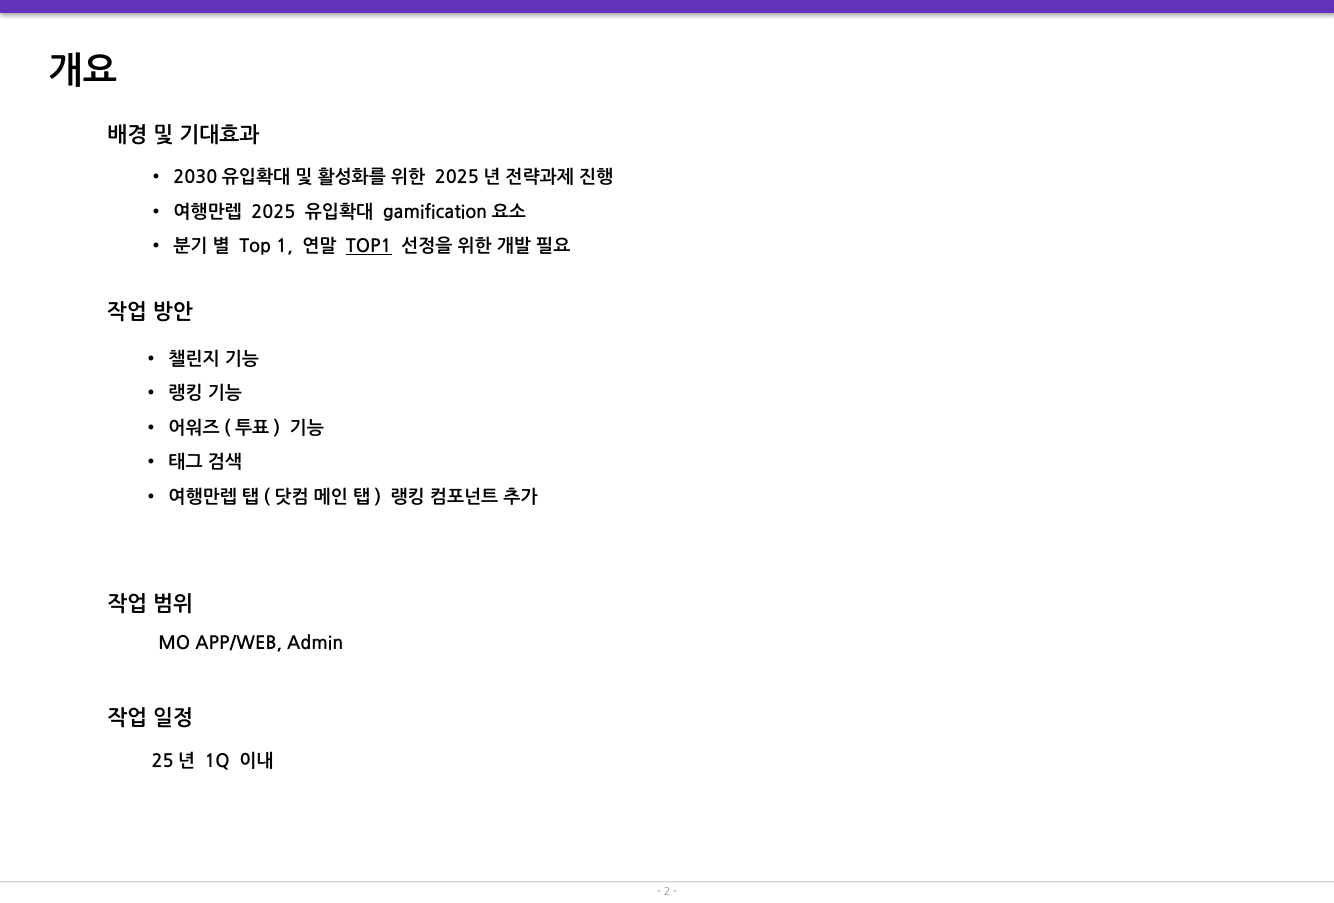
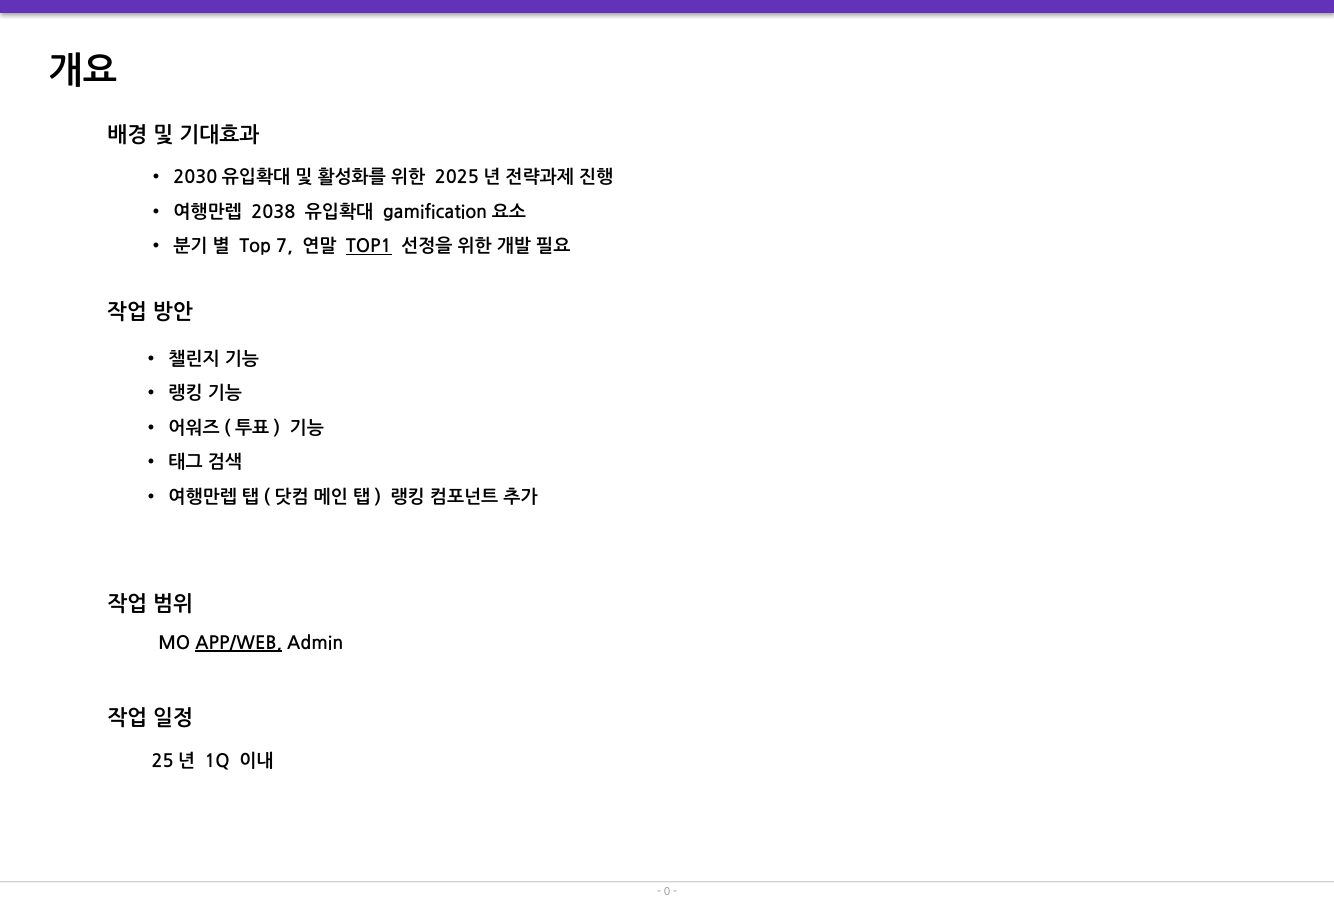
2025: 2025 -> 2038
1: 1 -> 7
APP/WEB underline: none -> present
2: 2 -> 0
